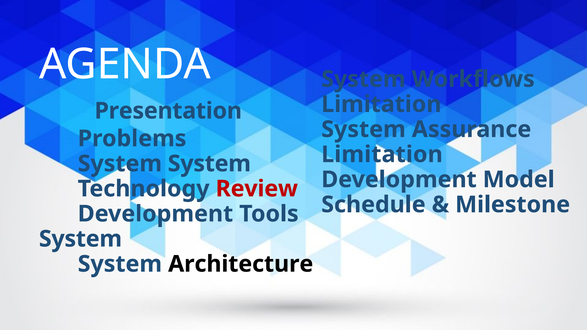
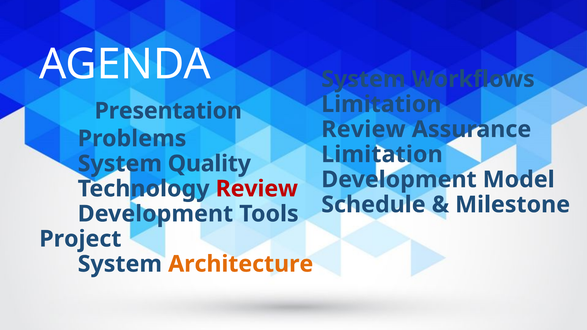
System at (363, 129): System -> Review
System at (209, 164): System -> Quality
System at (80, 239): System -> Project
Architecture colour: black -> orange
